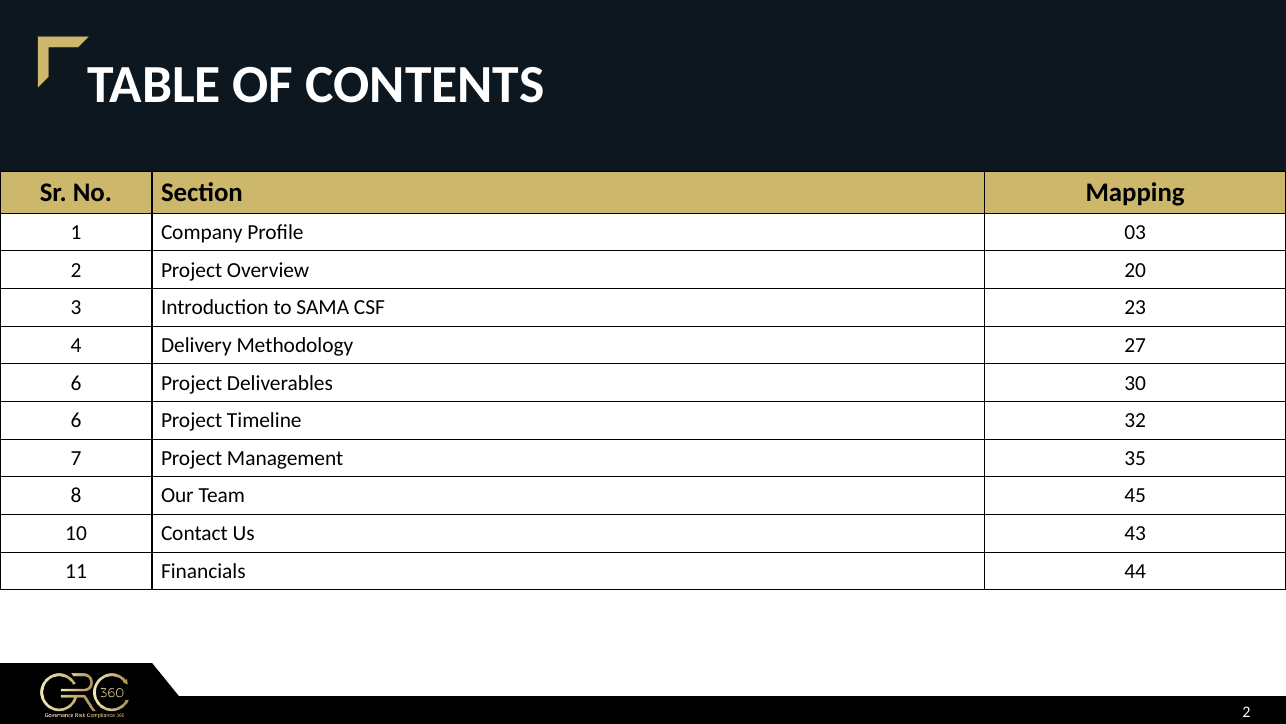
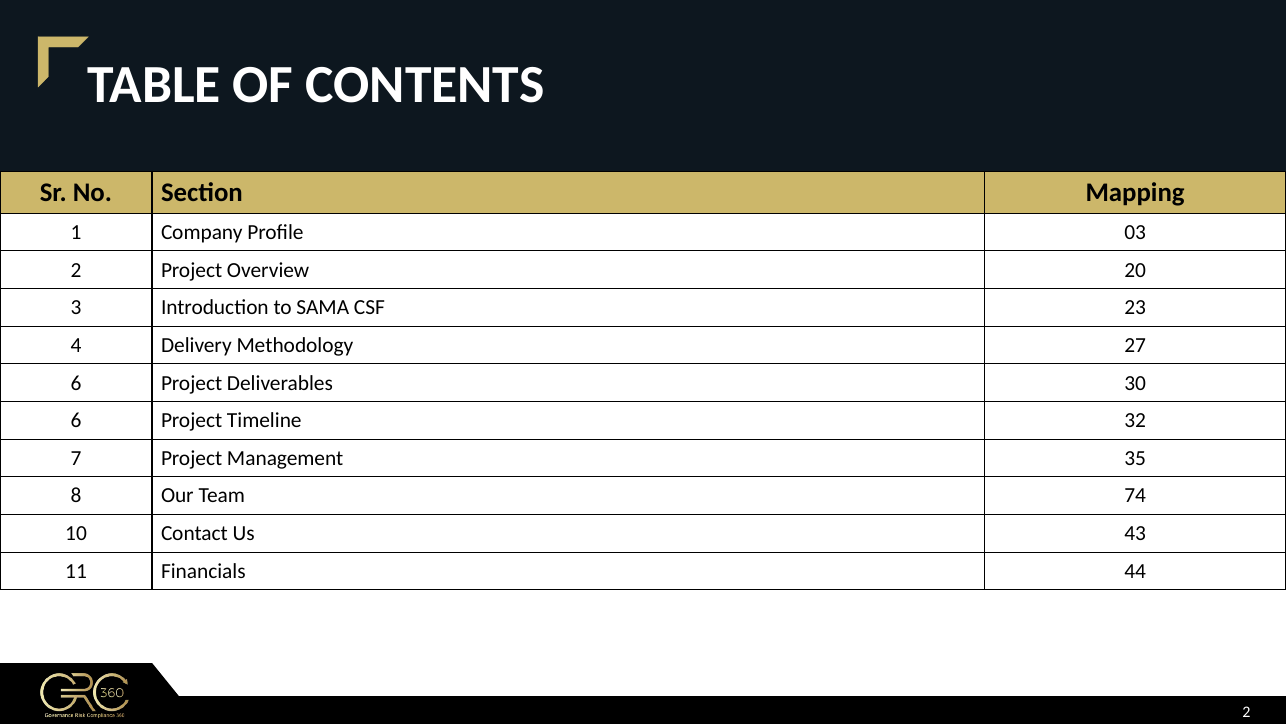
45: 45 -> 74
